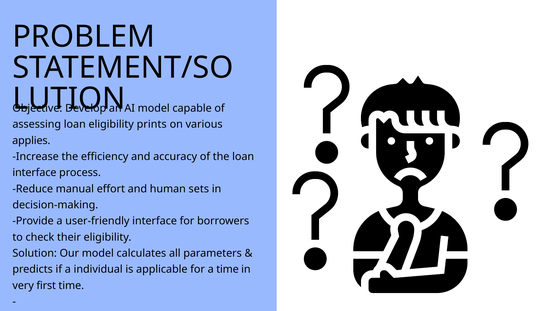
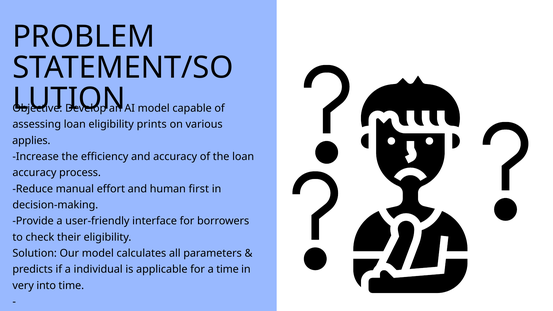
interface at (34, 173): interface -> accuracy
sets: sets -> first
first: first -> into
